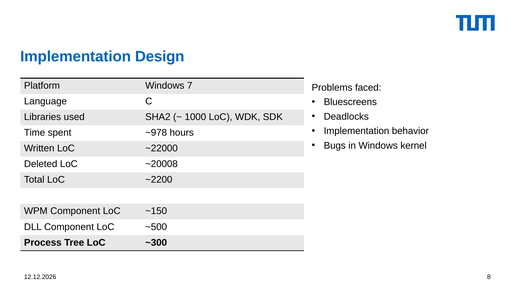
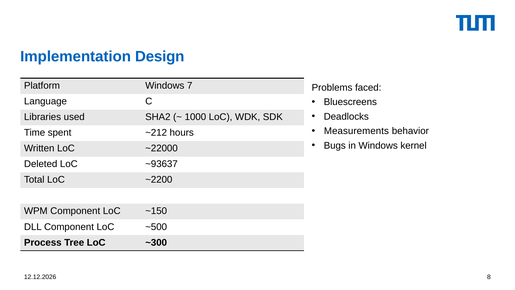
Implementation at (356, 131): Implementation -> Measurements
~978: ~978 -> ~212
~20008: ~20008 -> ~93637
